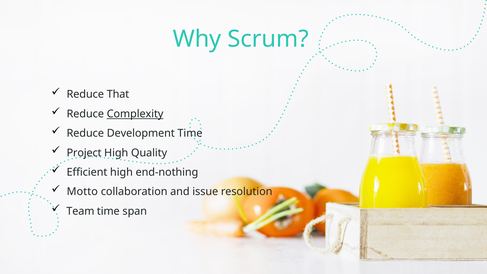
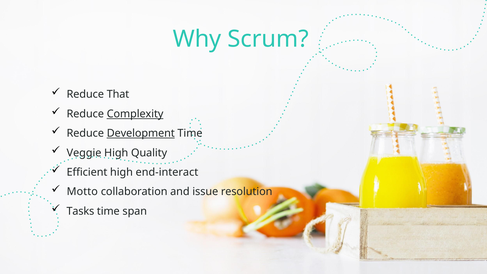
Development underline: none -> present
Project: Project -> Veggie
end-nothing: end-nothing -> end-interact
Team: Team -> Tasks
